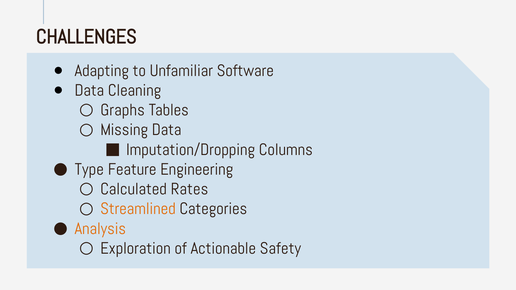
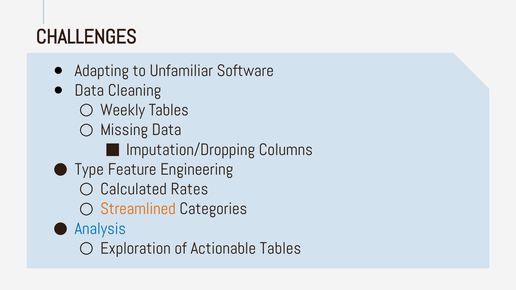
Graphs: Graphs -> Weekly
Analysis colour: orange -> blue
Actionable Safety: Safety -> Tables
